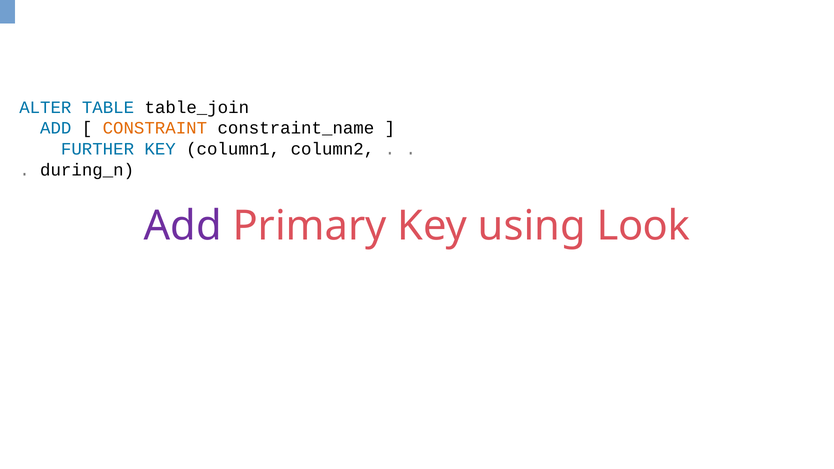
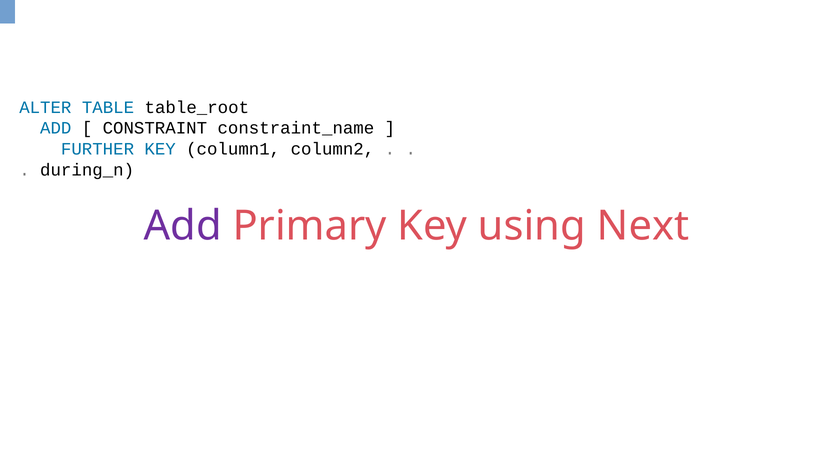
table_join: table_join -> table_root
CONSTRAINT colour: orange -> black
Look: Look -> Next
